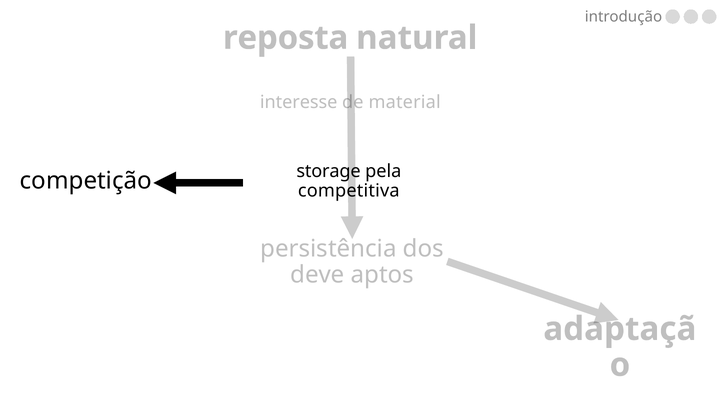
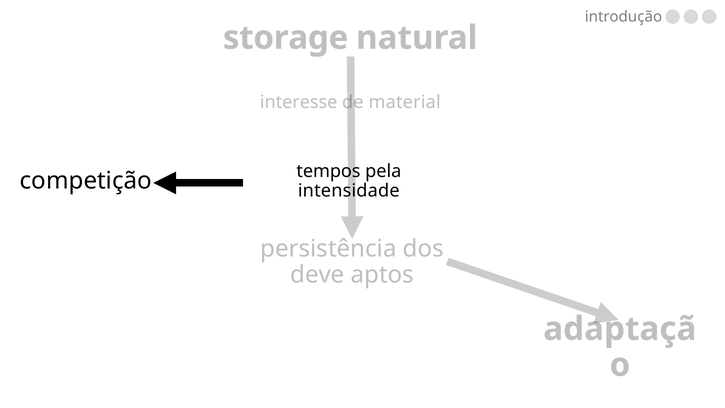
reposta: reposta -> storage
storage: storage -> tempos
competitiva: competitiva -> intensidade
